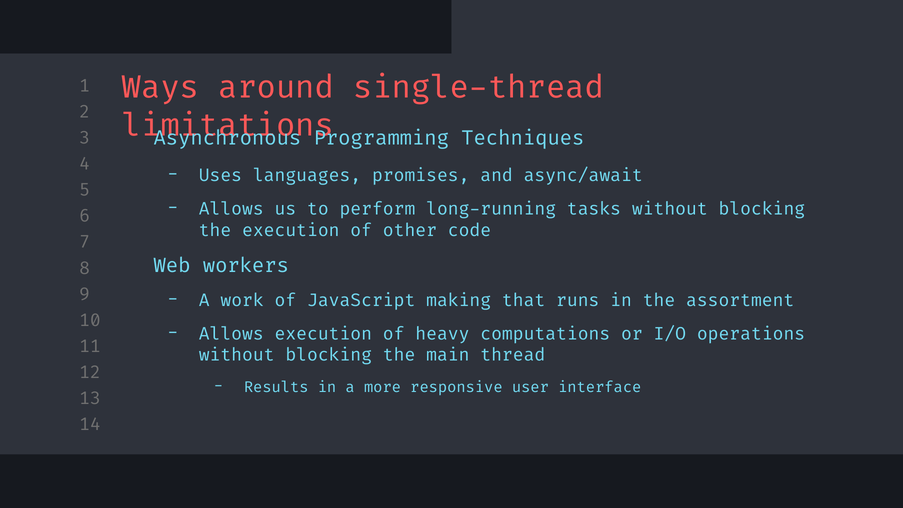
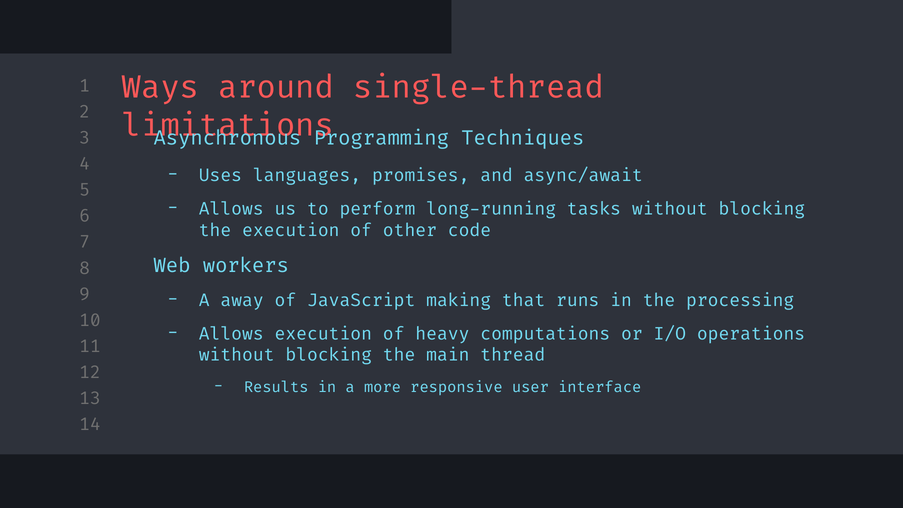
work: work -> away
assortment: assortment -> processing
